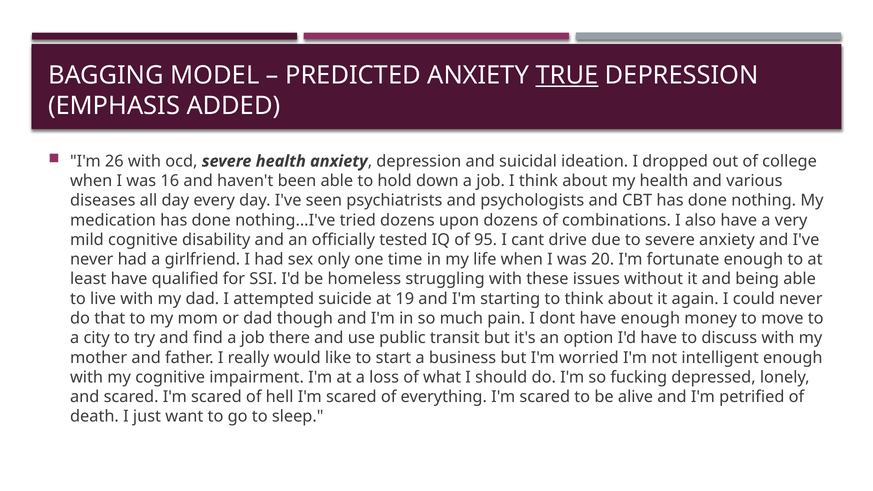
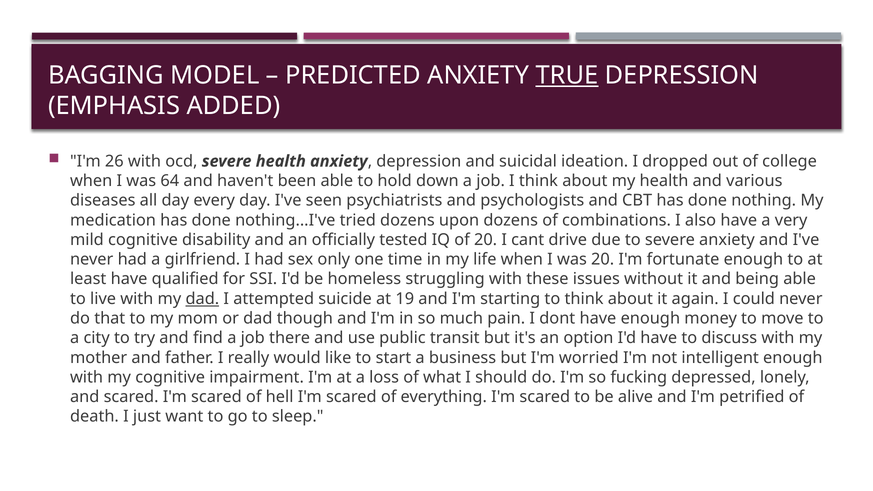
16: 16 -> 64
of 95: 95 -> 20
dad at (202, 299) underline: none -> present
